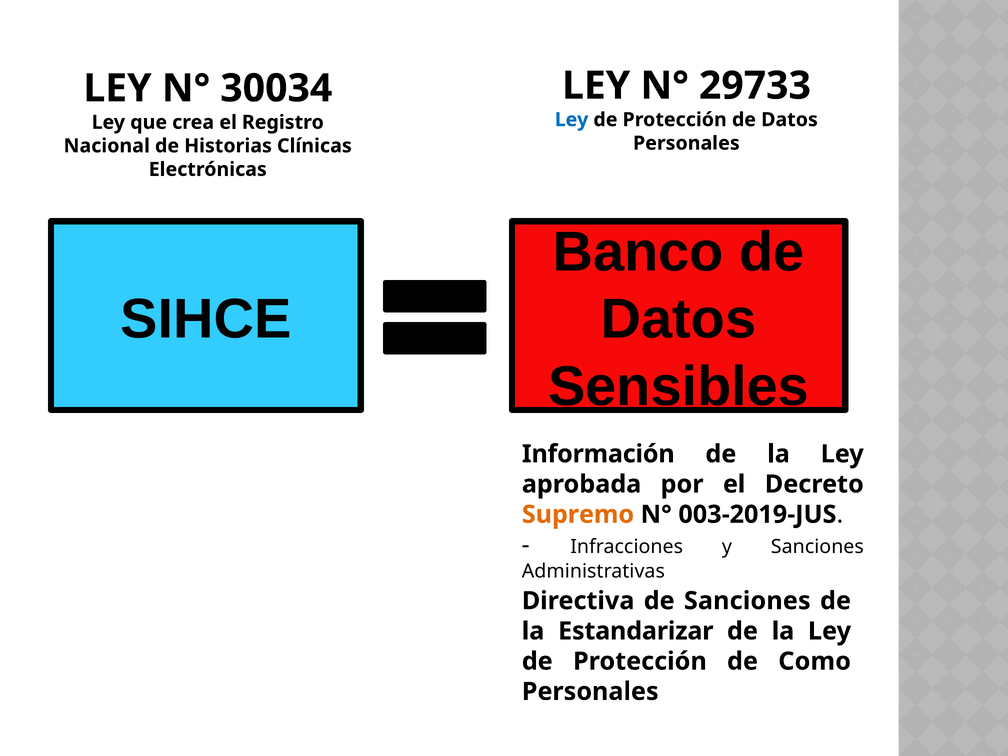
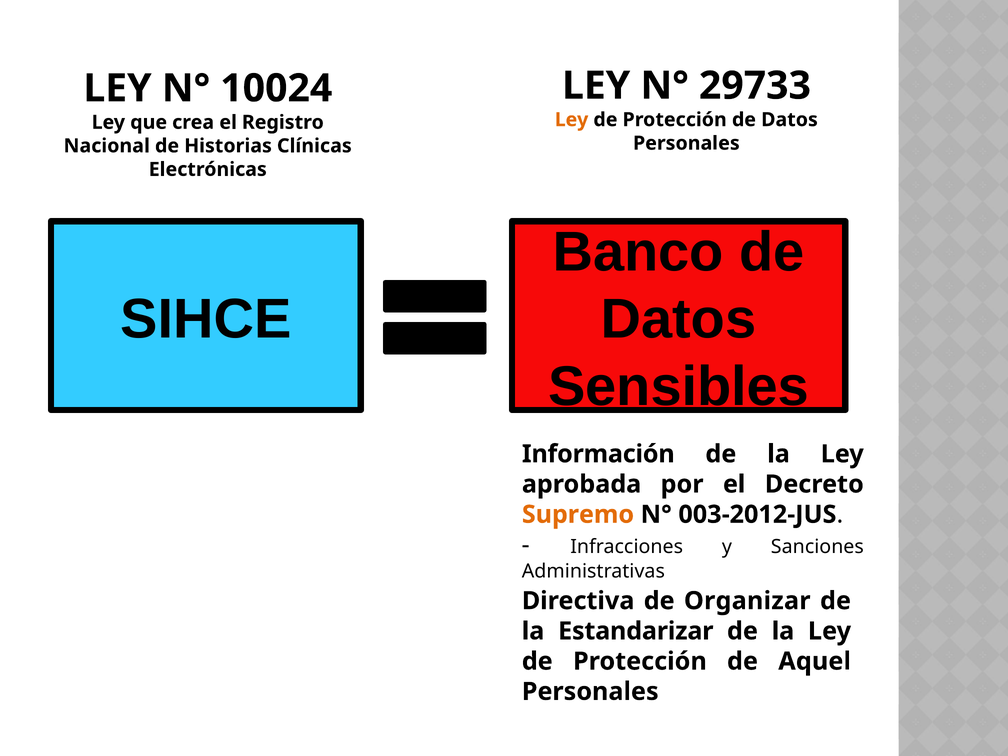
30034: 30034 -> 10024
Ley at (572, 120) colour: blue -> orange
003-2019-JUS: 003-2019-JUS -> 003-2012-JUS
de Sanciones: Sanciones -> Organizar
Como: Como -> Aquel
